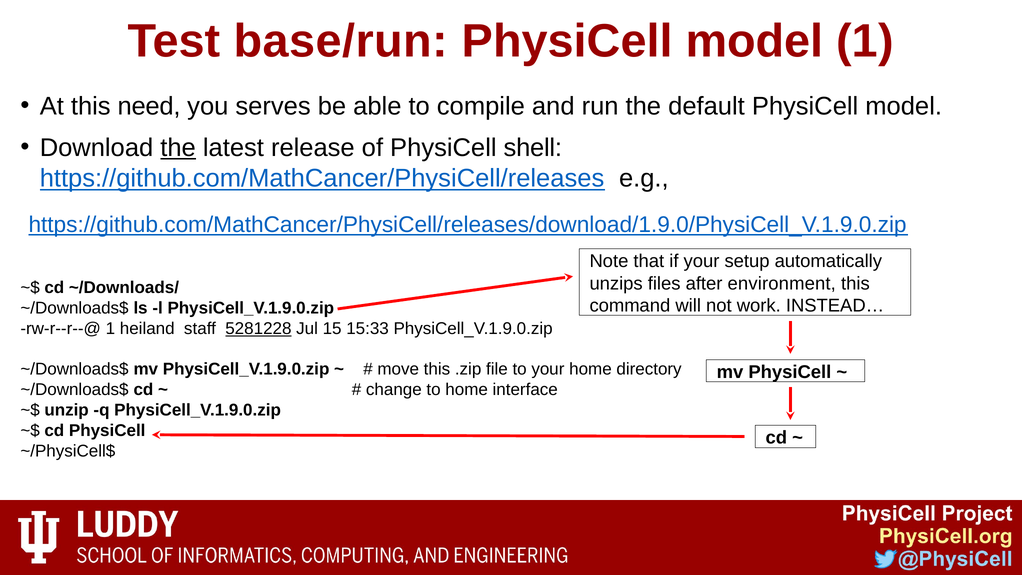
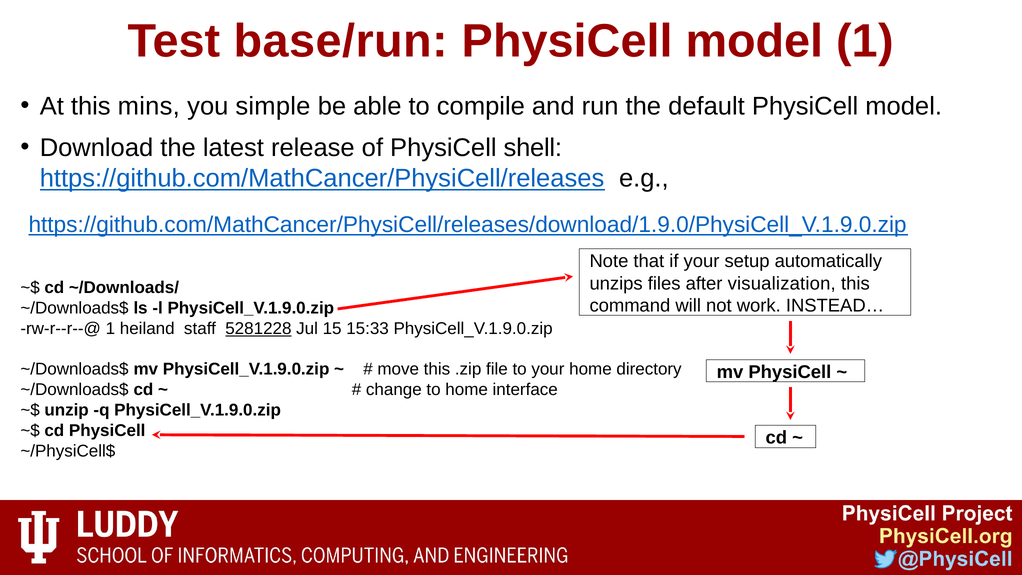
need: need -> mins
serves: serves -> simple
the at (178, 148) underline: present -> none
environment: environment -> visualization
